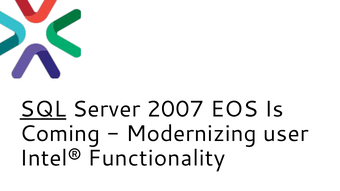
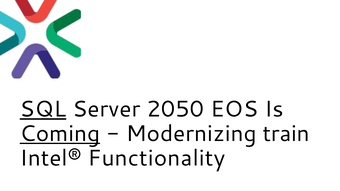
2007: 2007 -> 2050
Coming underline: none -> present
user: user -> train
